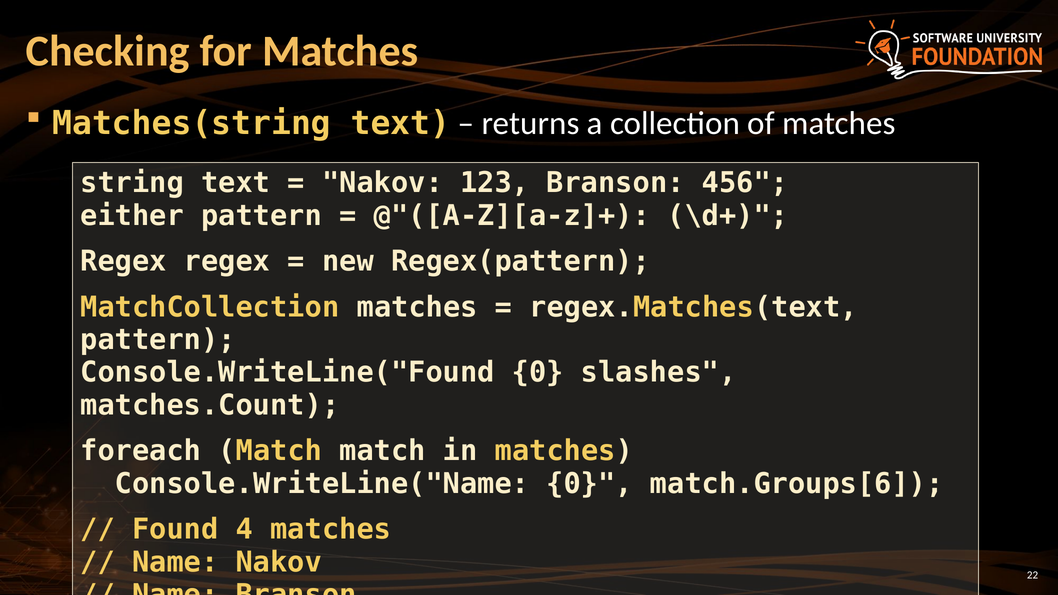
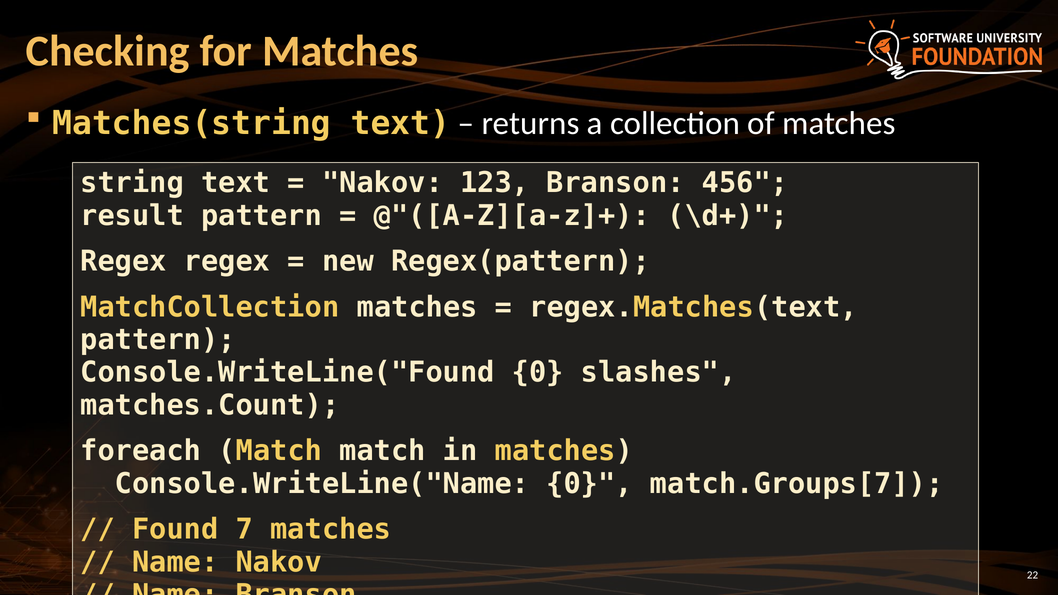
either: either -> result
match.Groups[6: match.Groups[6 -> match.Groups[7
4: 4 -> 7
